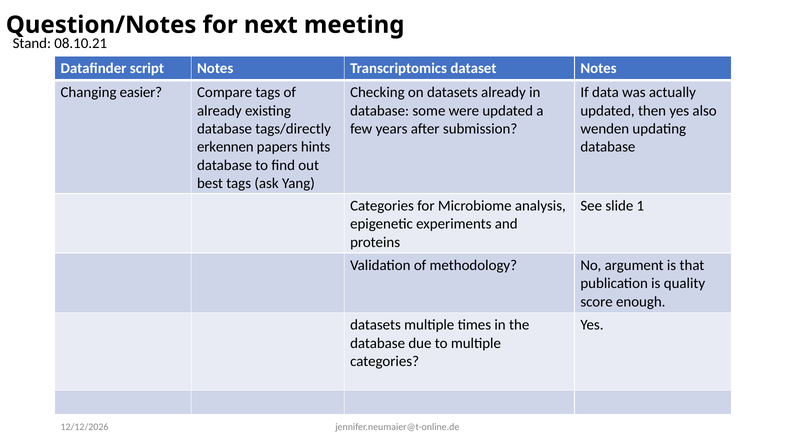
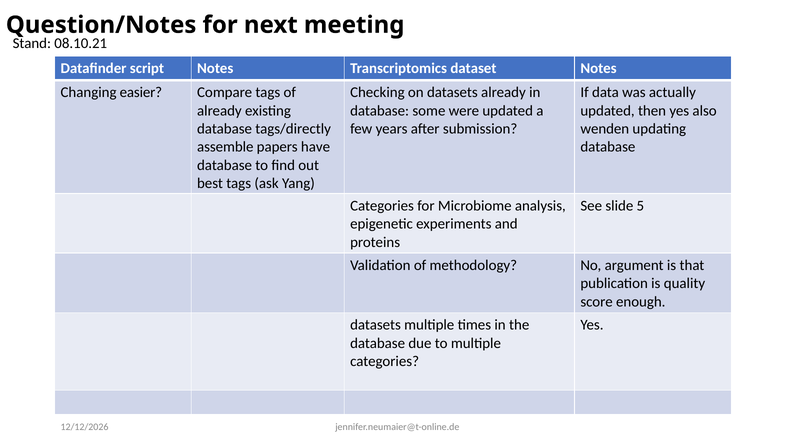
erkennen: erkennen -> assemble
hints: hints -> have
1: 1 -> 5
